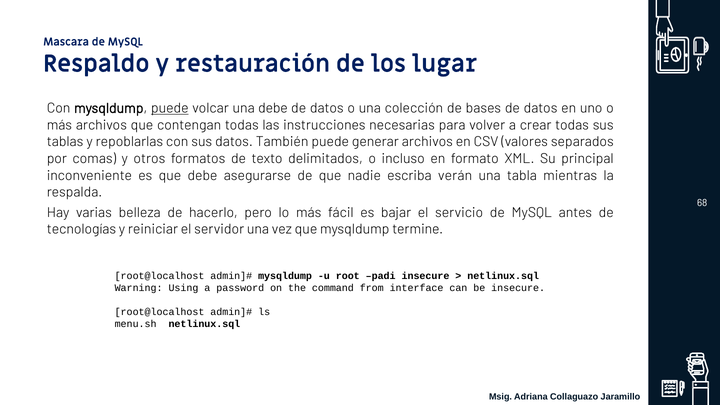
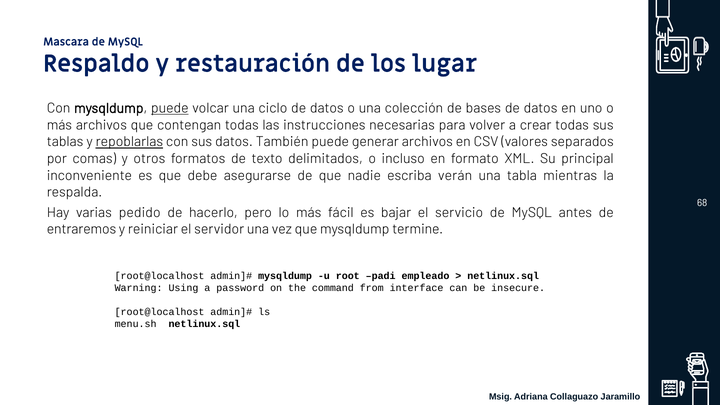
una debe: debe -> ciclo
repoblarlas underline: none -> present
belleza: belleza -> pedido
tecnologías: tecnologías -> entraremos
padi insecure: insecure -> empleado
